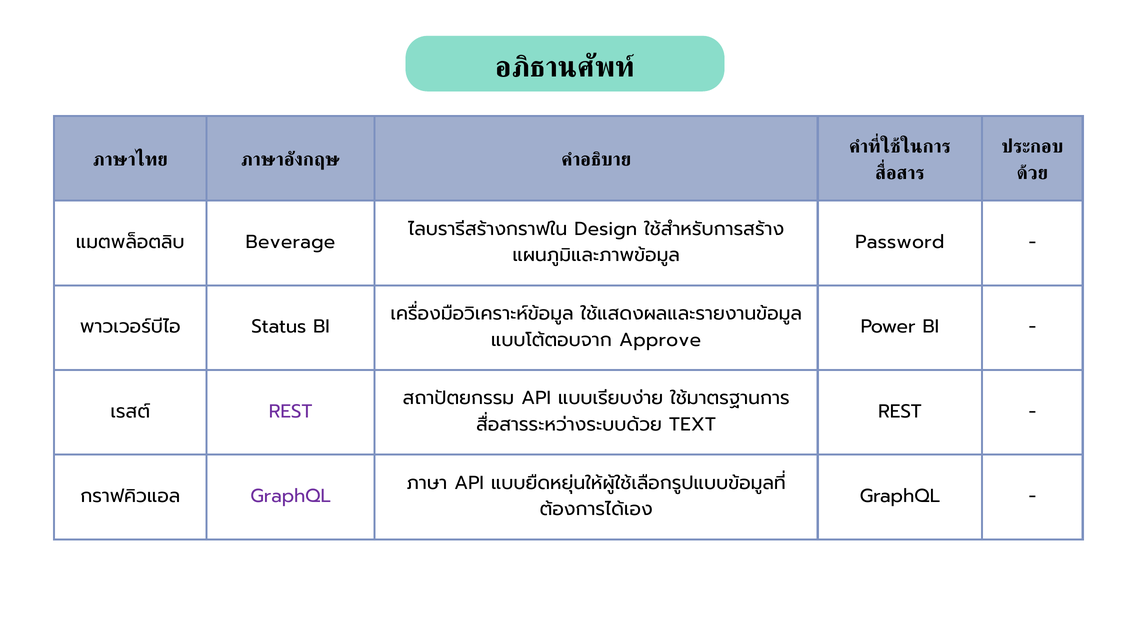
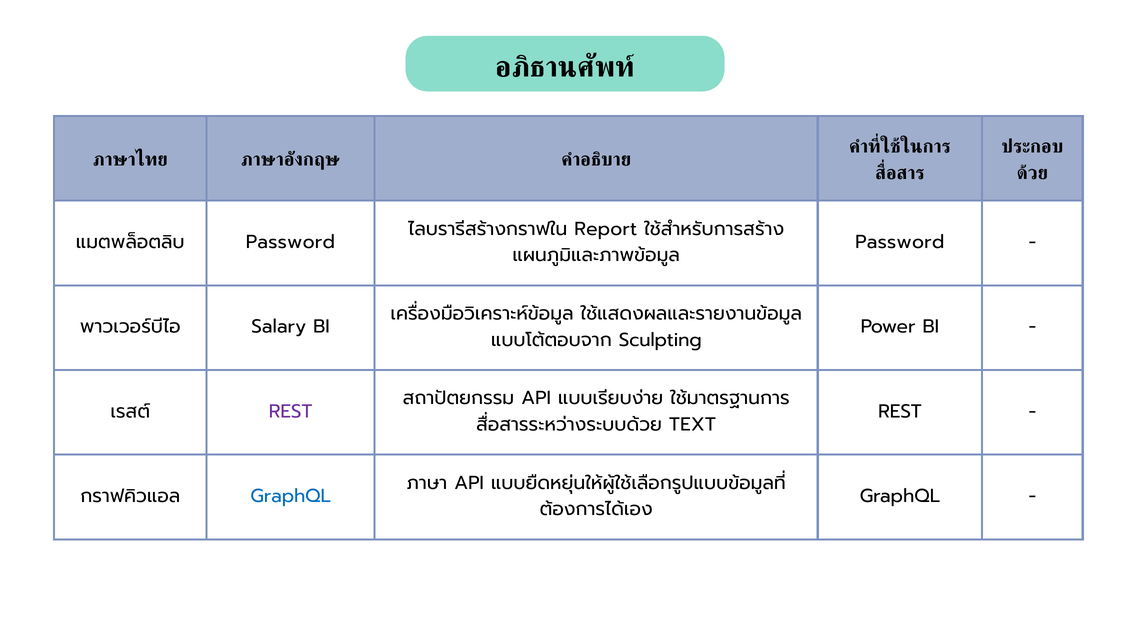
Design: Design -> Report
Beverage at (290, 242): Beverage -> Password
Status: Status -> Salary
Approve: Approve -> Sculpting
GraphQL at (291, 496) colour: purple -> blue
